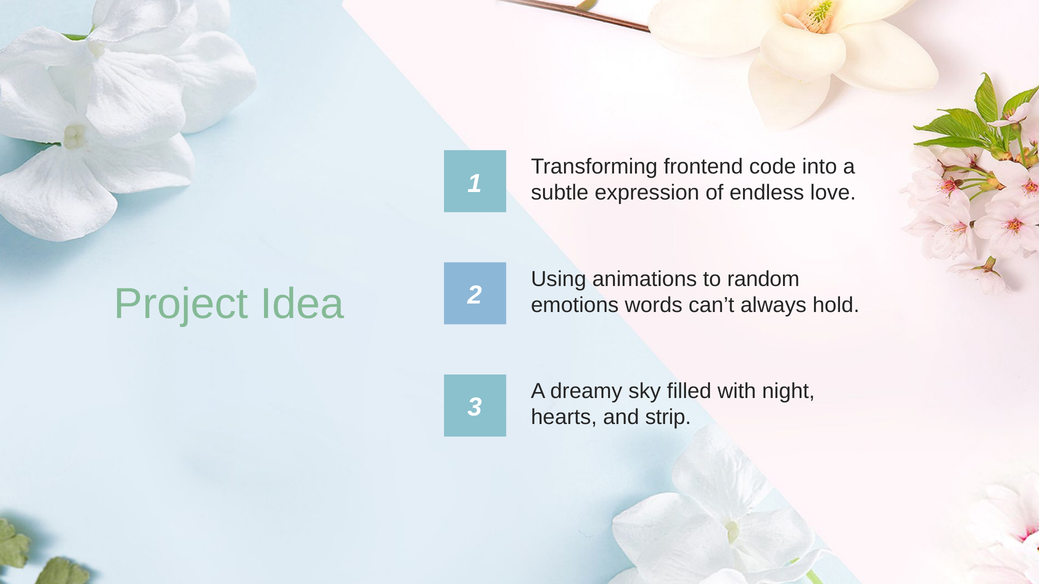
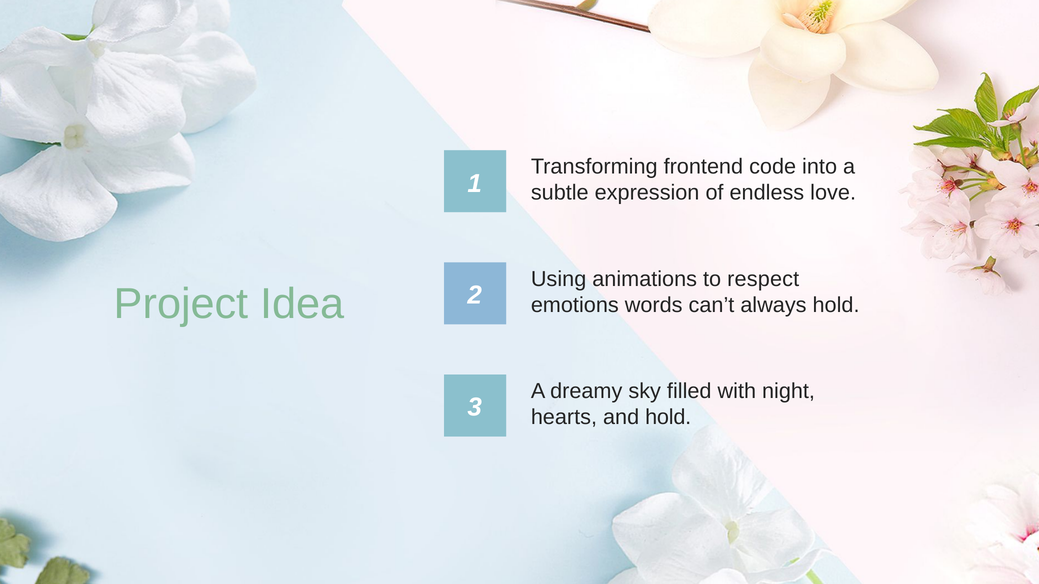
random: random -> respect
and strip: strip -> hold
